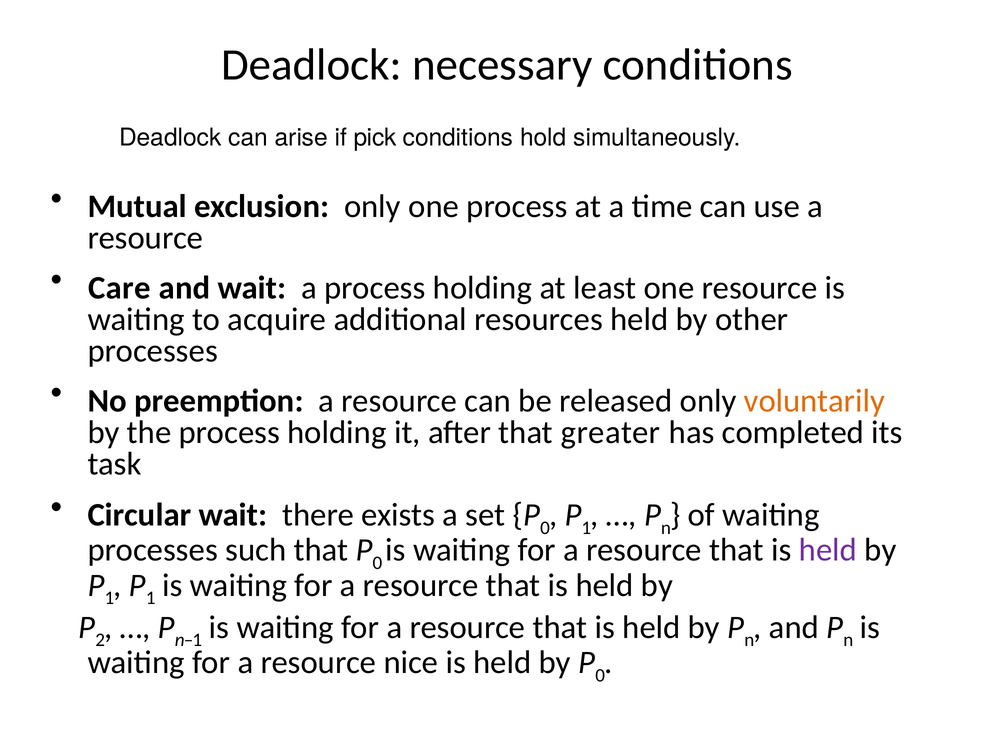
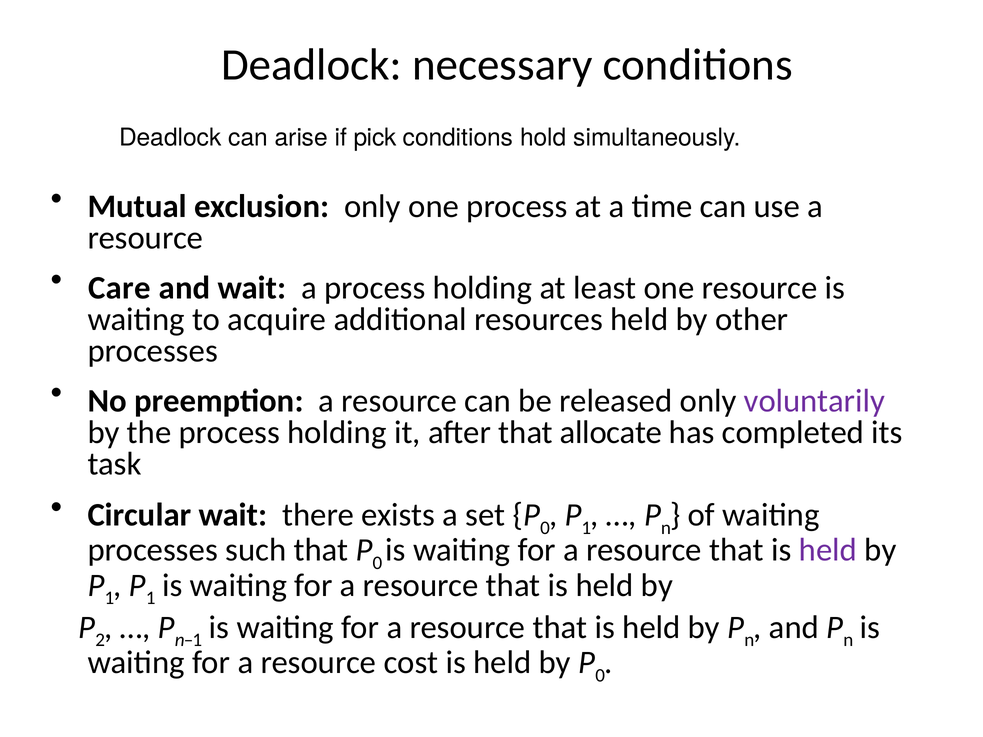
voluntarily colour: orange -> purple
greater: greater -> allocate
nice: nice -> cost
